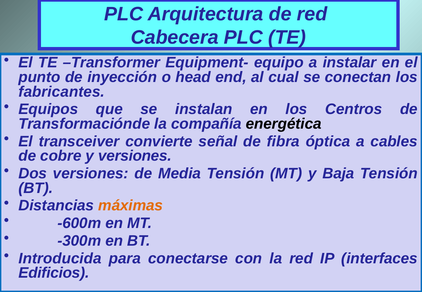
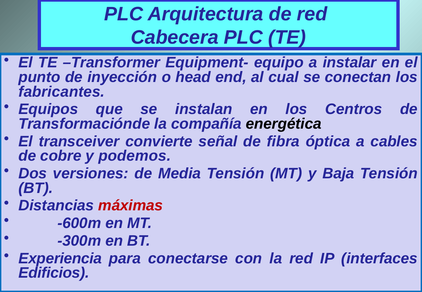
y versiones: versiones -> podemos
máximas colour: orange -> red
Introducida: Introducida -> Experiencia
